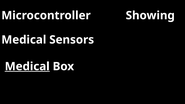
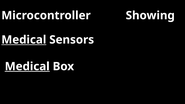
Medical at (24, 40) underline: none -> present
